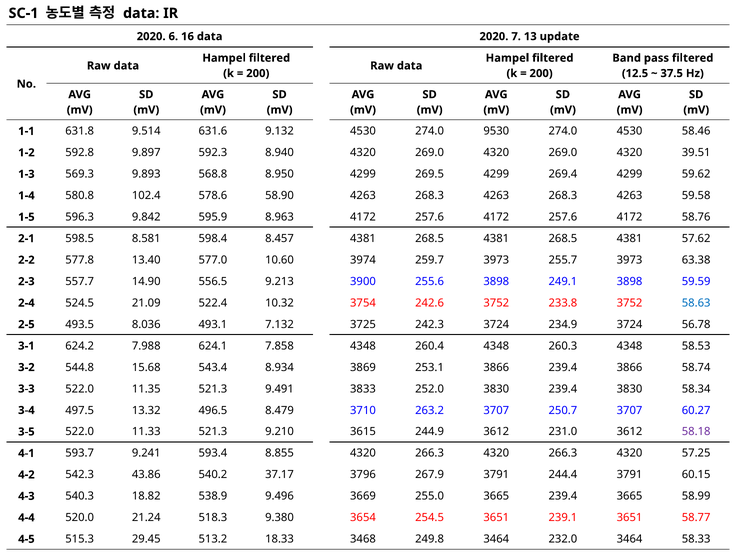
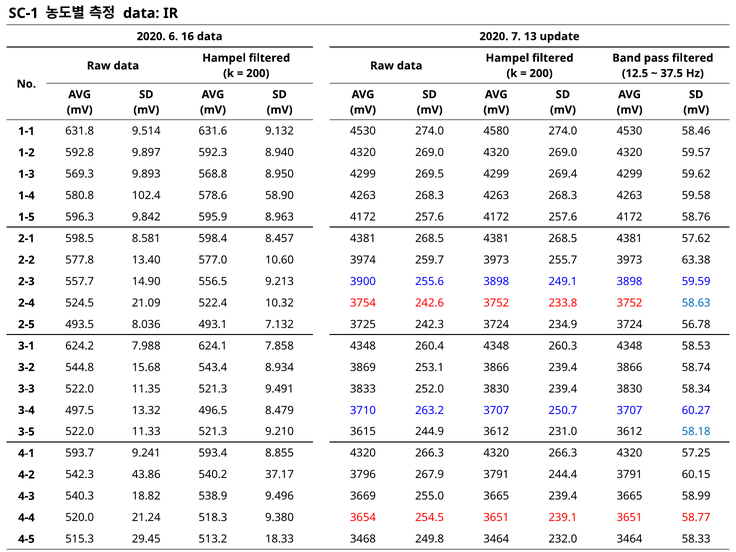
9530: 9530 -> 4580
39.51: 39.51 -> 59.57
58.18 colour: purple -> blue
